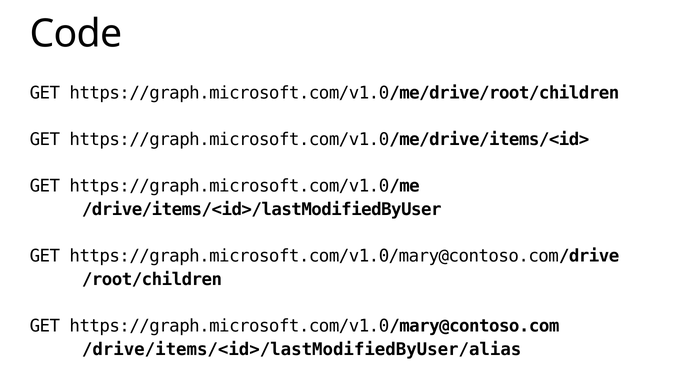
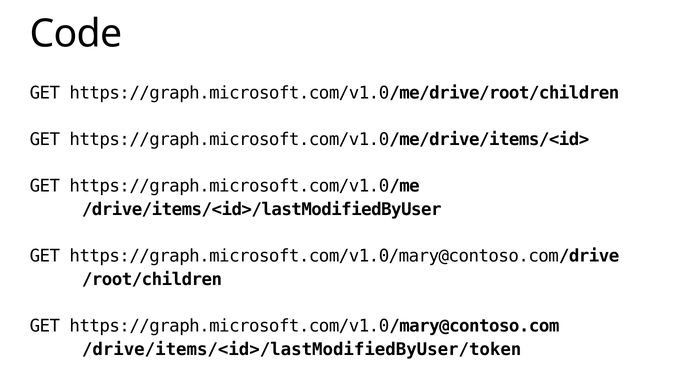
/drive/items/<id>/lastModifiedByUser/alias: /drive/items/<id>/lastModifiedByUser/alias -> /drive/items/<id>/lastModifiedByUser/token
